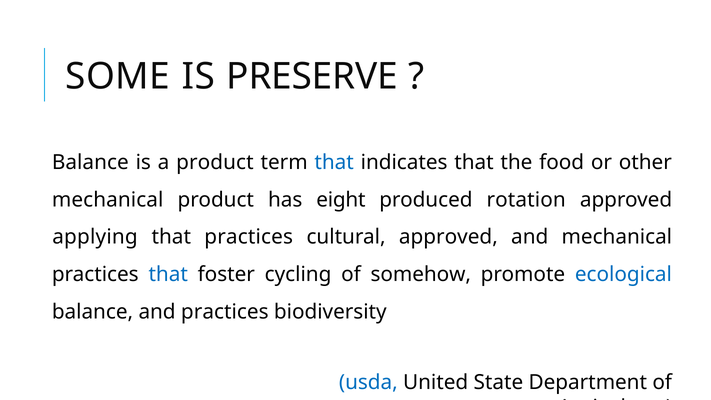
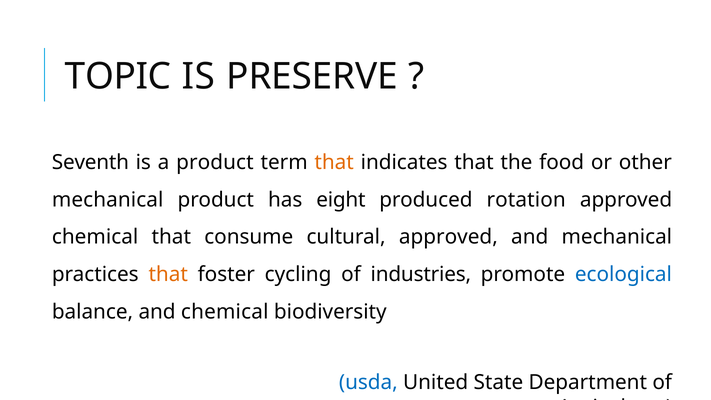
SOME: SOME -> TOPIC
Balance at (90, 162): Balance -> Seventh
that at (334, 162) colour: blue -> orange
applying at (95, 237): applying -> chemical
that practices: practices -> consume
that at (168, 274) colour: blue -> orange
somehow: somehow -> industries
and practices: practices -> chemical
